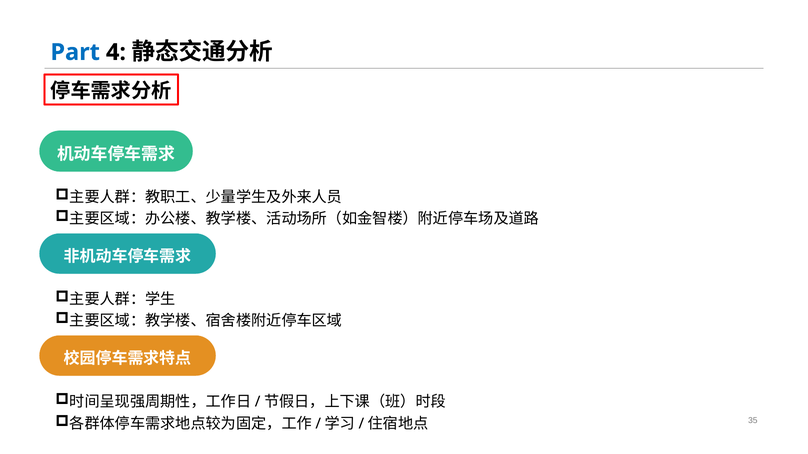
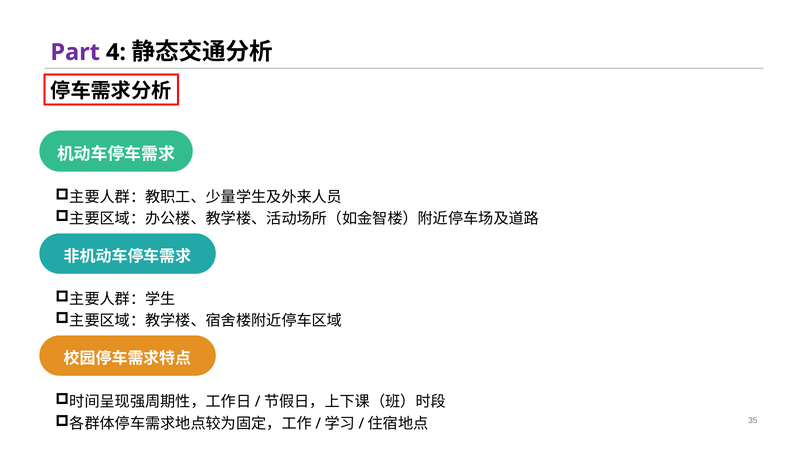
Part colour: blue -> purple
